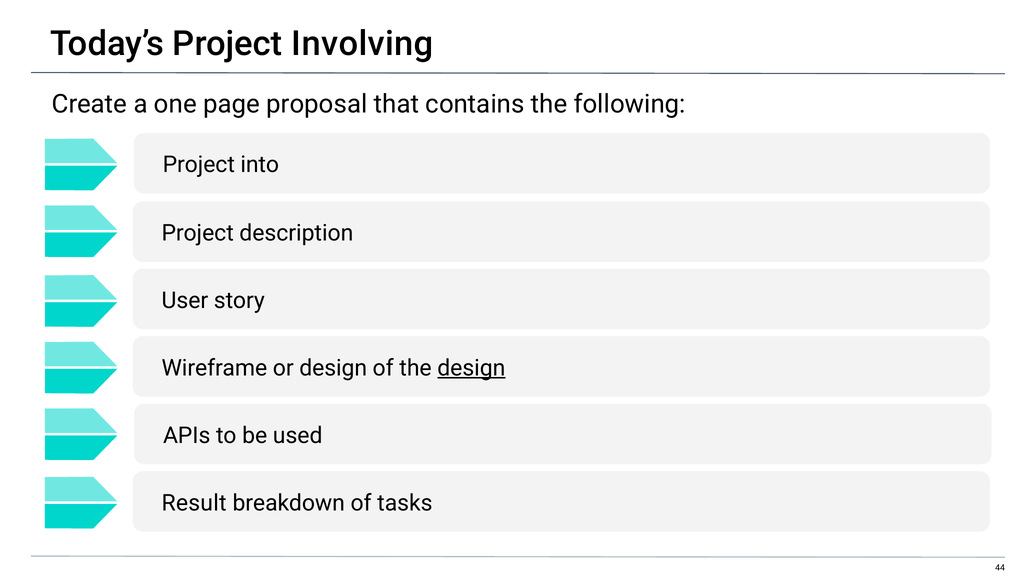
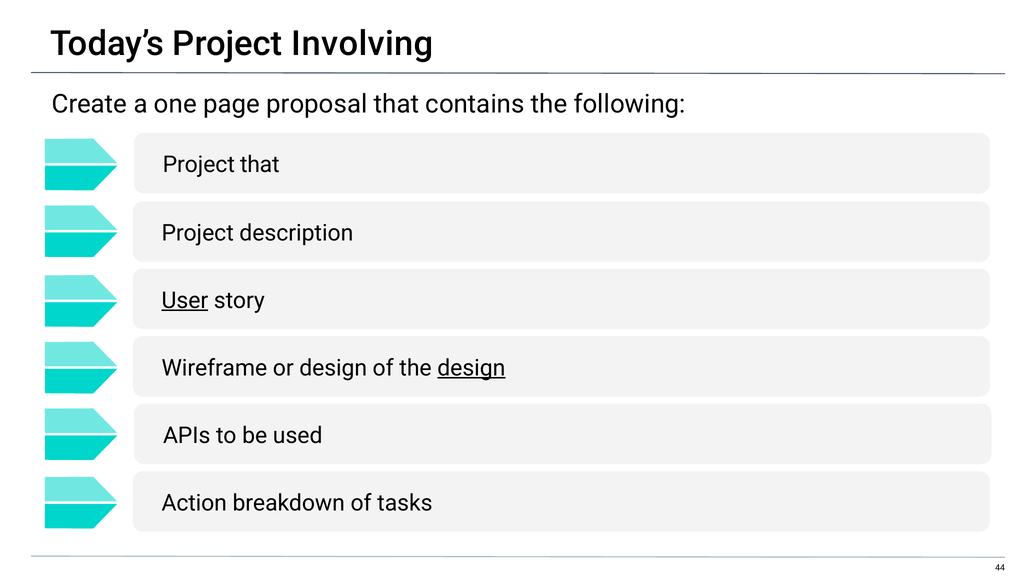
Project into: into -> that
User underline: none -> present
Result: Result -> Action
